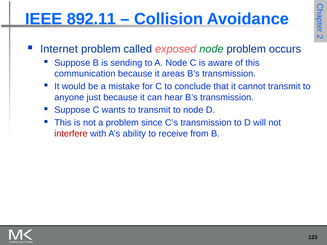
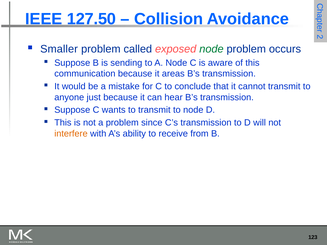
892.11: 892.11 -> 127.50
Internet: Internet -> Smaller
interfere colour: red -> orange
